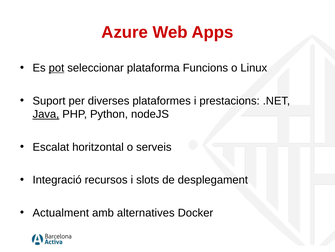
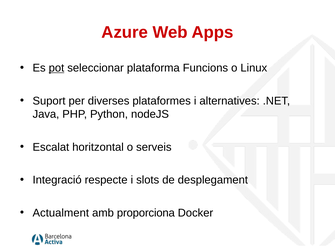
prestacions: prestacions -> alternatives
Java underline: present -> none
recursos: recursos -> respecte
alternatives: alternatives -> proporciona
